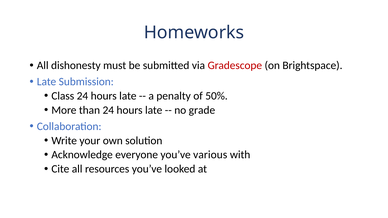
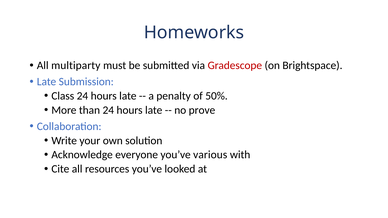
dishonesty: dishonesty -> multiparty
grade: grade -> prove
